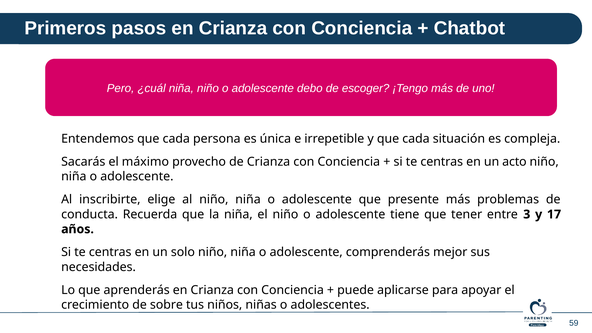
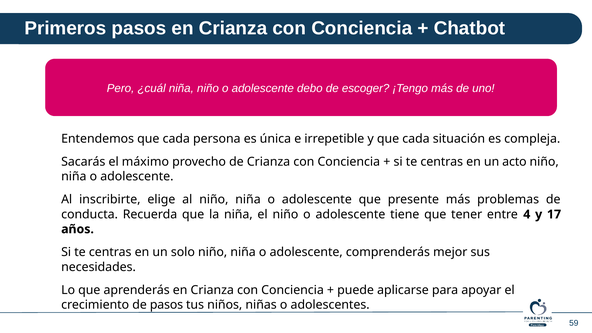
3: 3 -> 4
de sobre: sobre -> pasos
